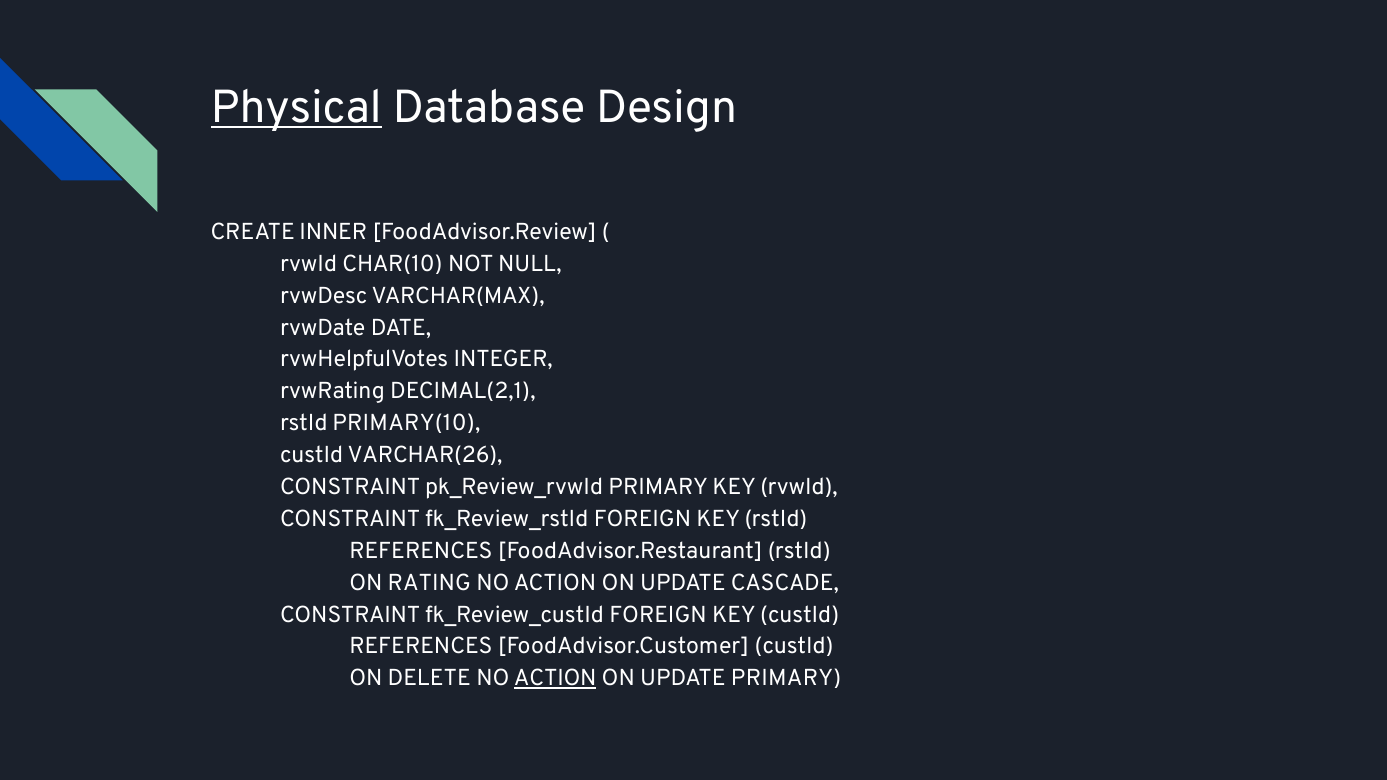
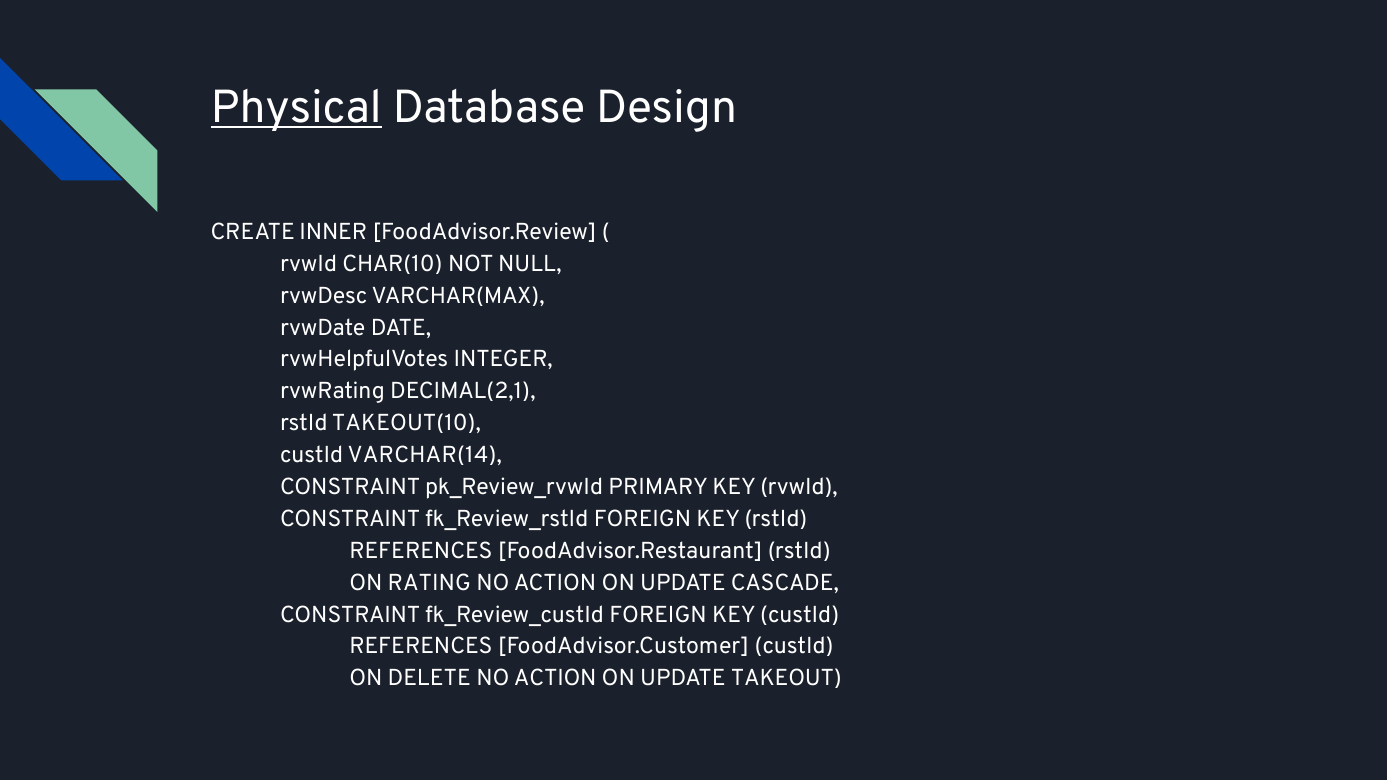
PRIMARY(10: PRIMARY(10 -> TAKEOUT(10
VARCHAR(26: VARCHAR(26 -> VARCHAR(14
ACTION at (555, 678) underline: present -> none
UPDATE PRIMARY: PRIMARY -> TAKEOUT
